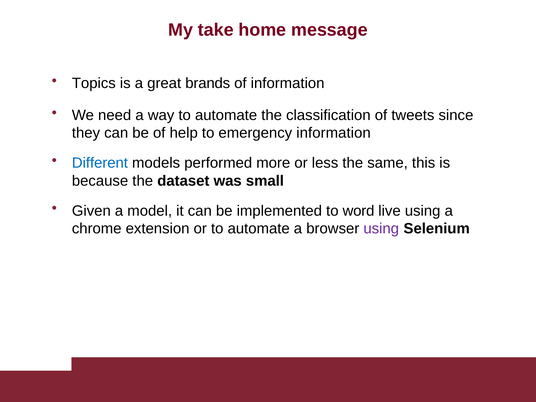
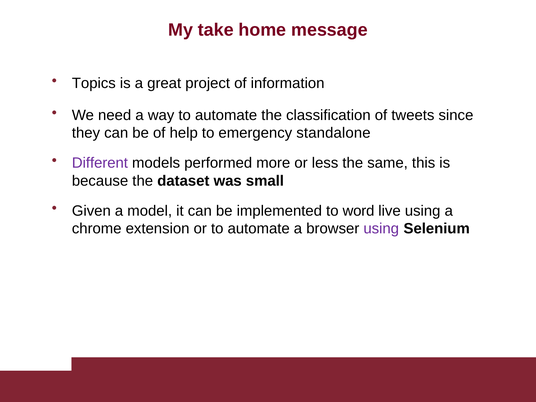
brands: brands -> project
emergency information: information -> standalone
Different colour: blue -> purple
